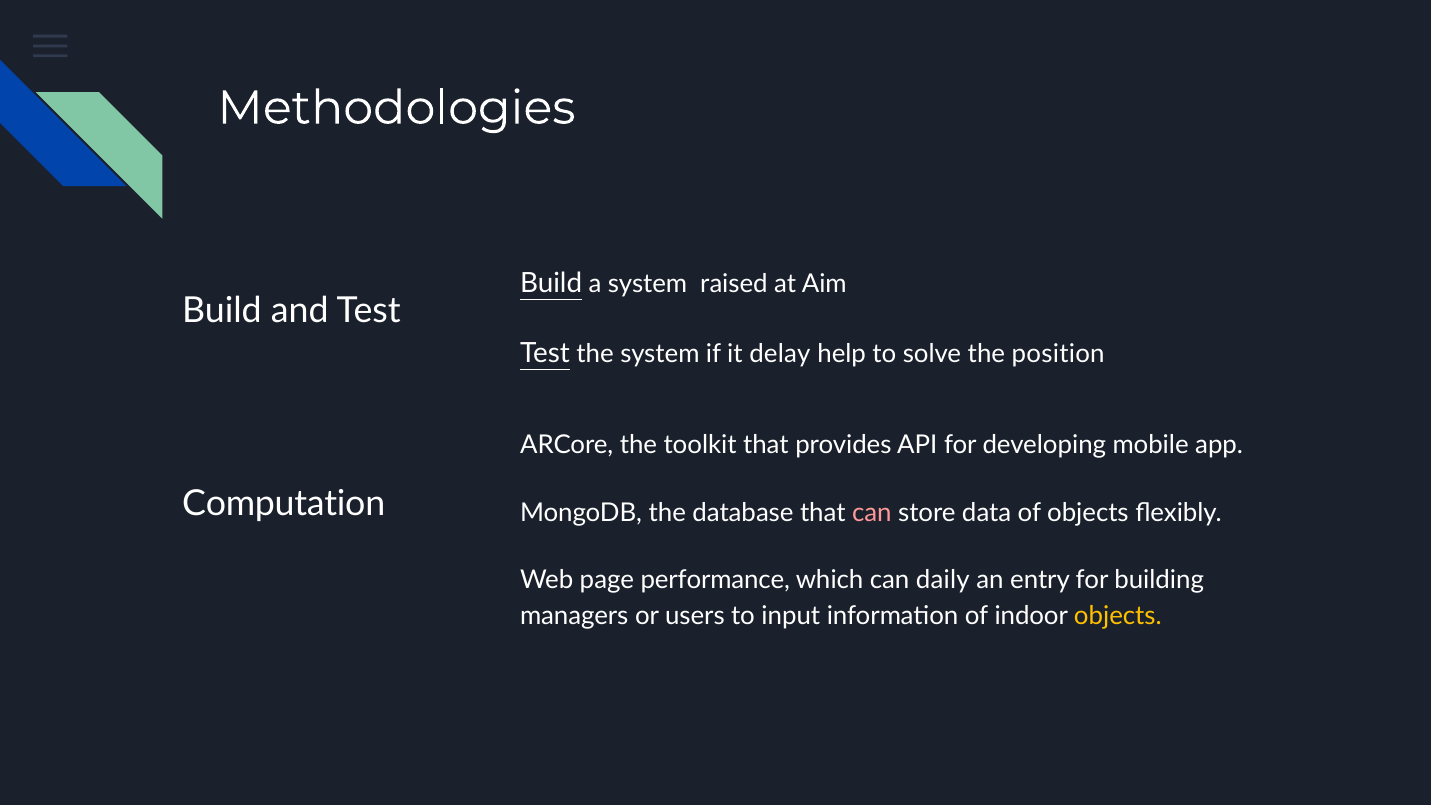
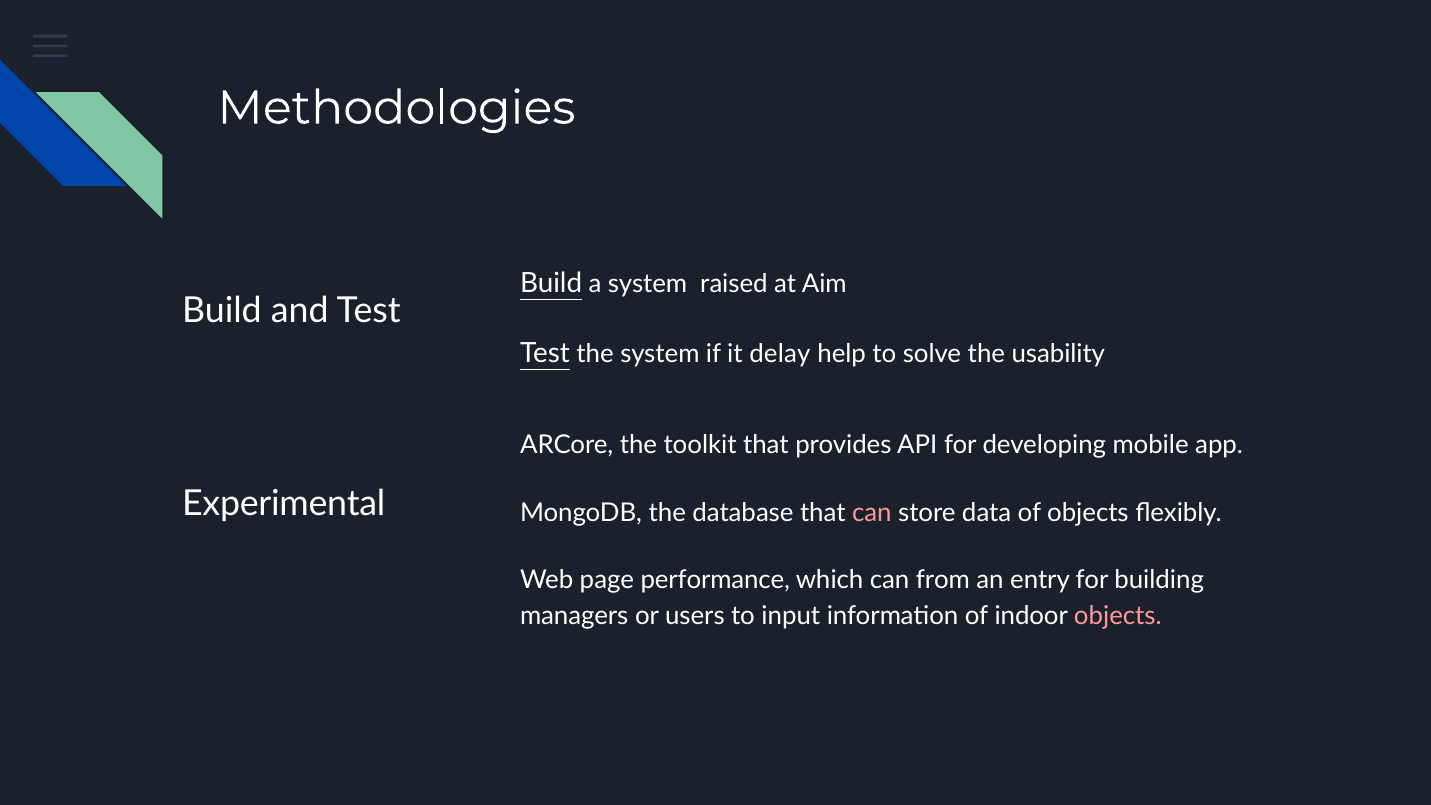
position: position -> usability
Computation: Computation -> Experimental
daily: daily -> from
objects at (1118, 616) colour: yellow -> pink
